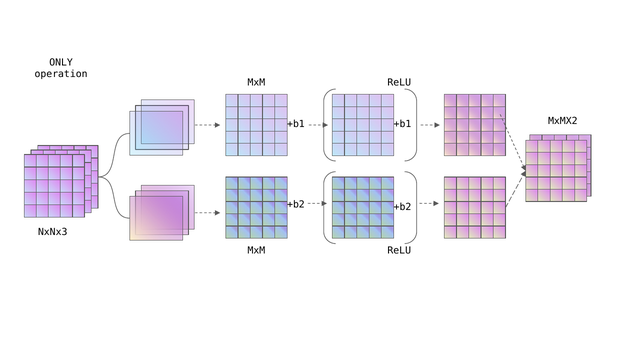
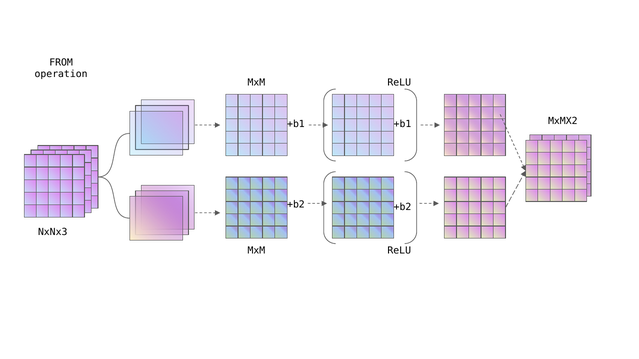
ONLY: ONLY -> FROM
